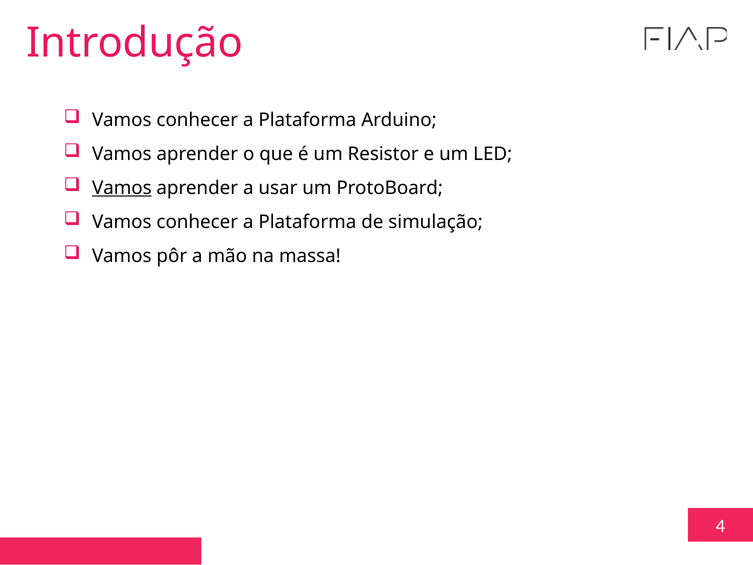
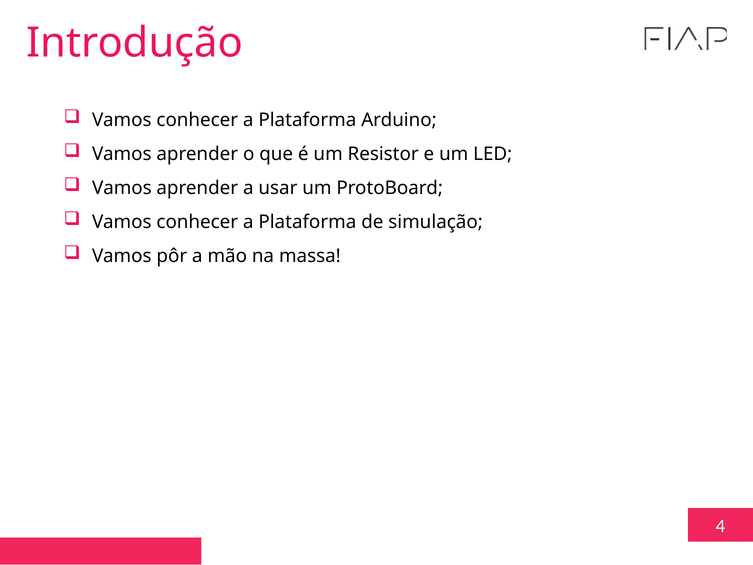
Vamos at (122, 188) underline: present -> none
